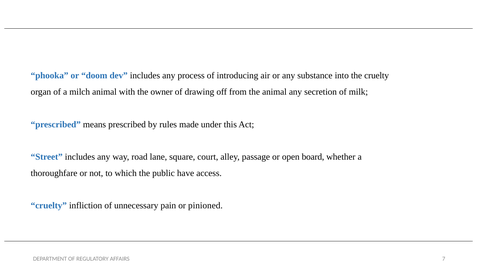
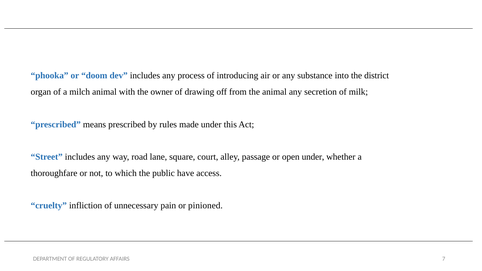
the cruelty: cruelty -> district
open board: board -> under
